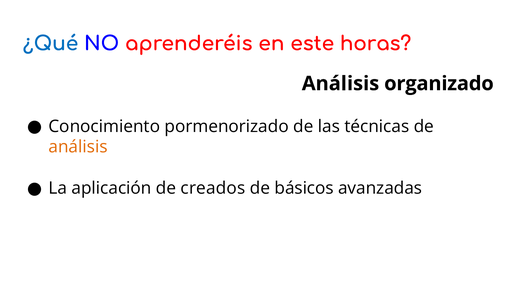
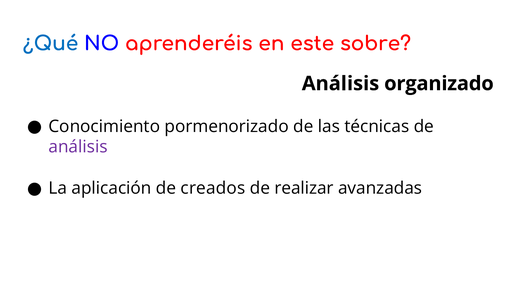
horas: horas -> sobre
análisis at (78, 147) colour: orange -> purple
básicos: básicos -> realizar
